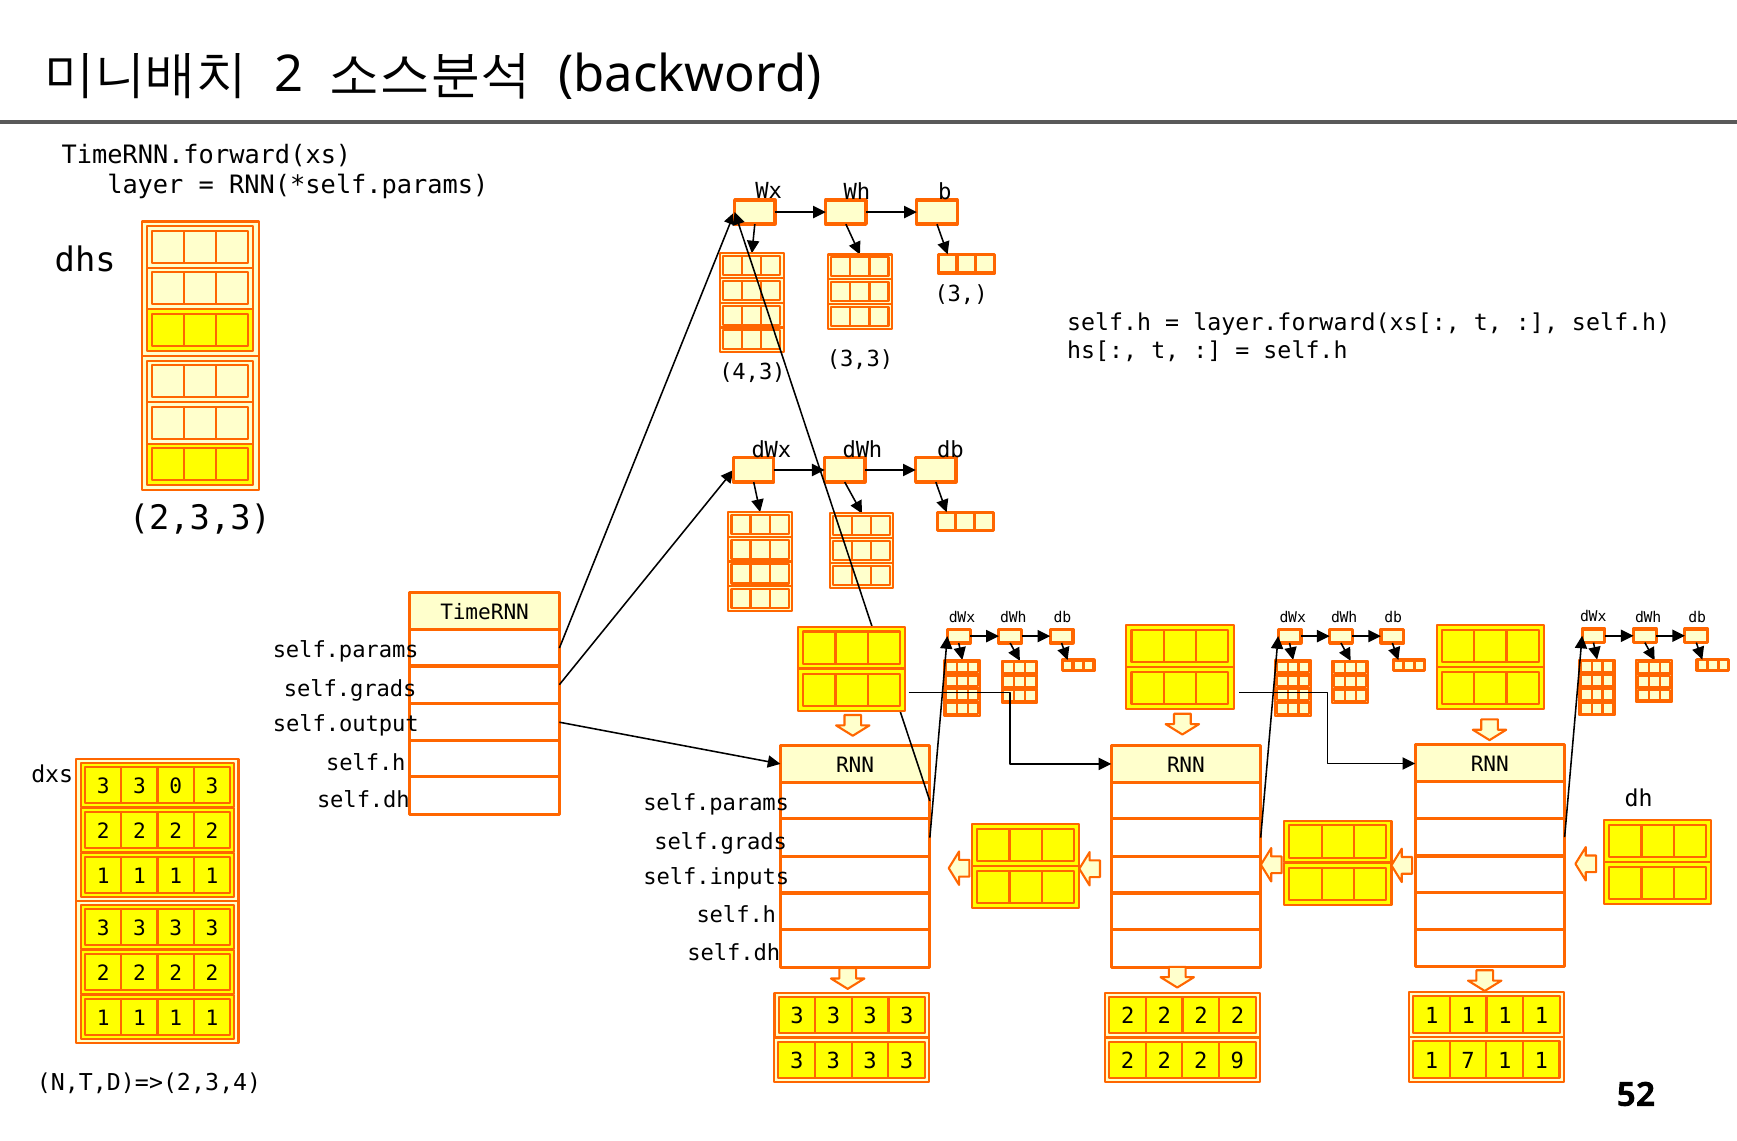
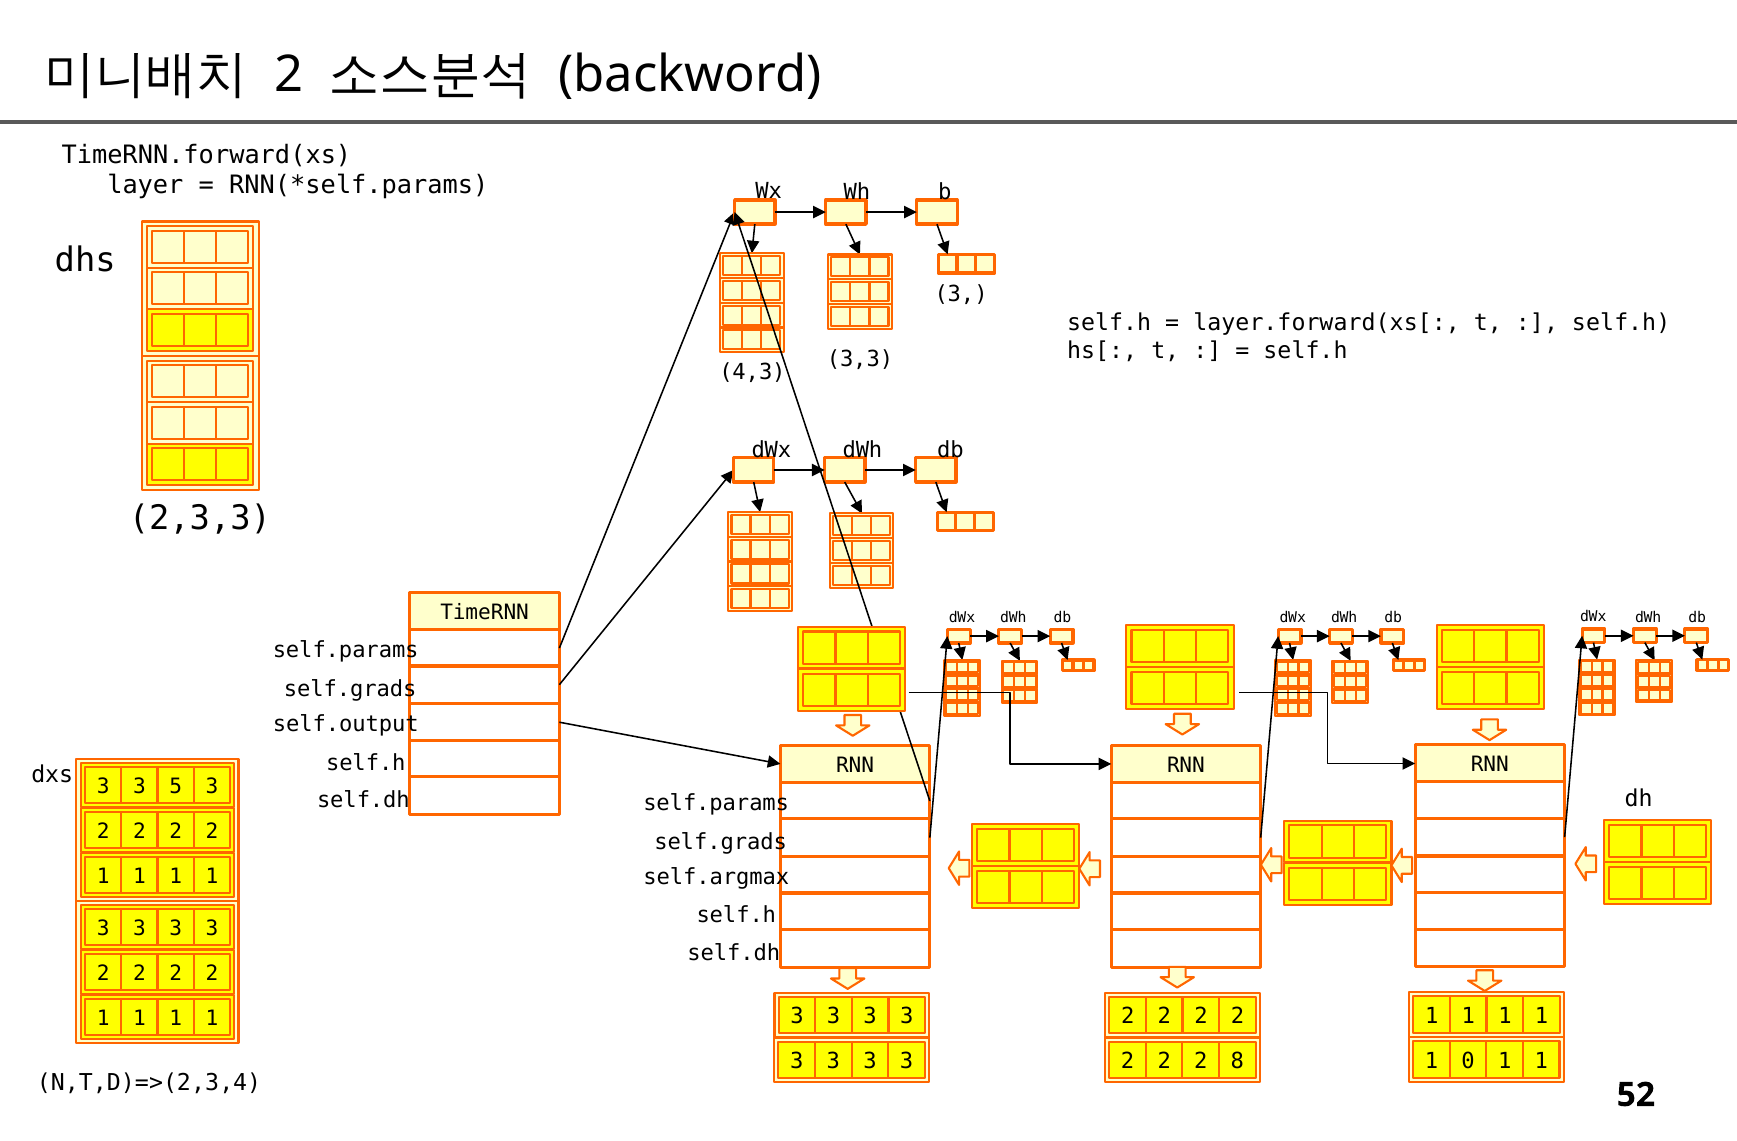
0: 0 -> 5
self.inputs: self.inputs -> self.argmax
7: 7 -> 0
9: 9 -> 8
